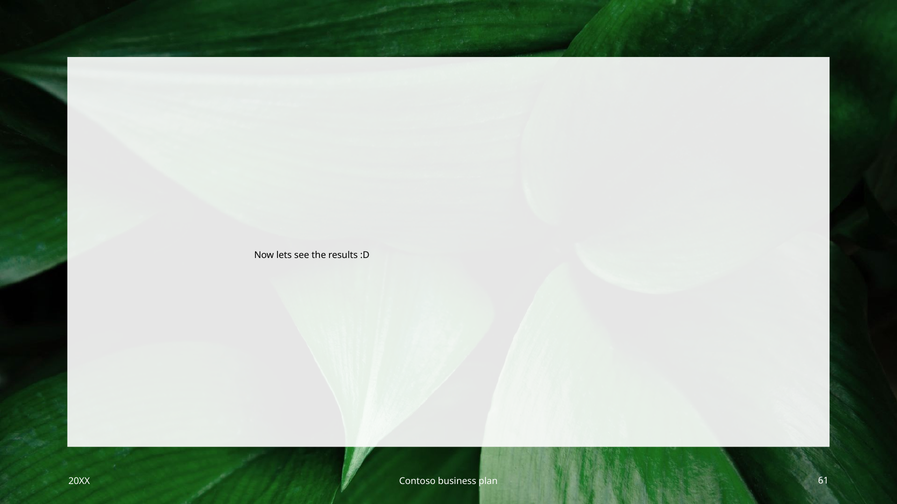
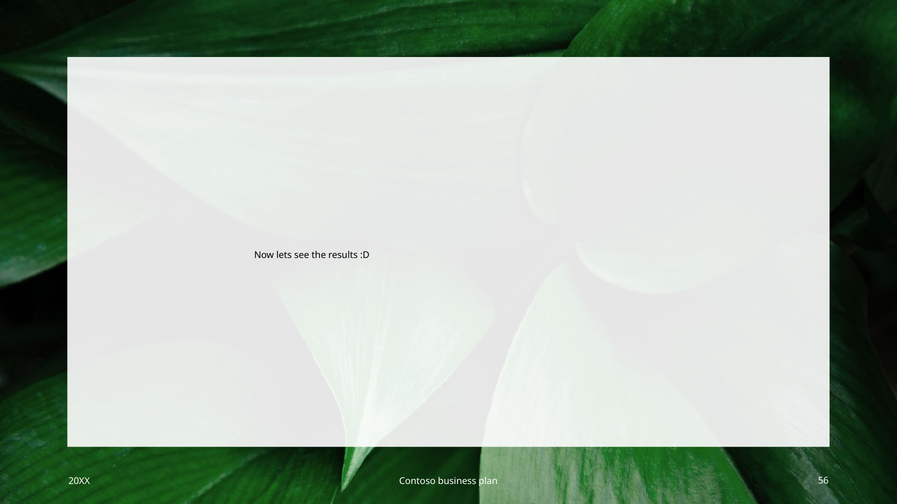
61: 61 -> 56
